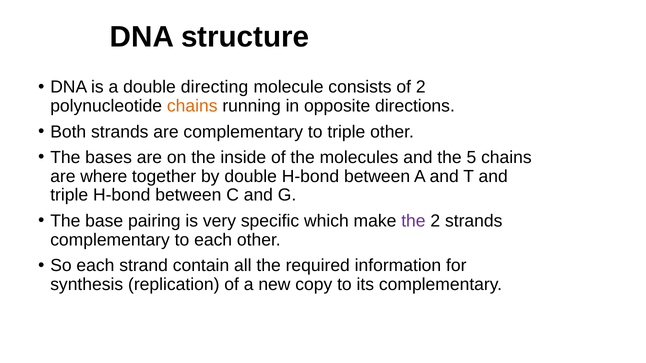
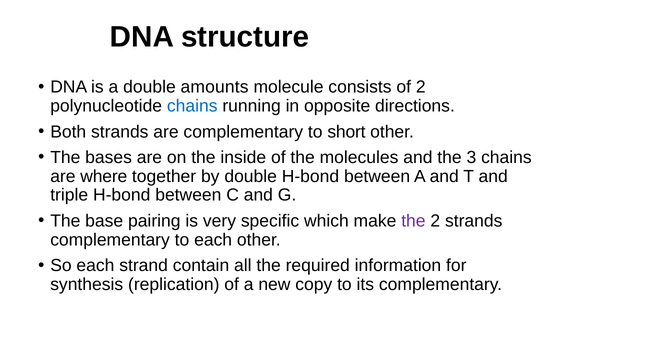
directing: directing -> amounts
chains at (192, 106) colour: orange -> blue
to triple: triple -> short
5: 5 -> 3
